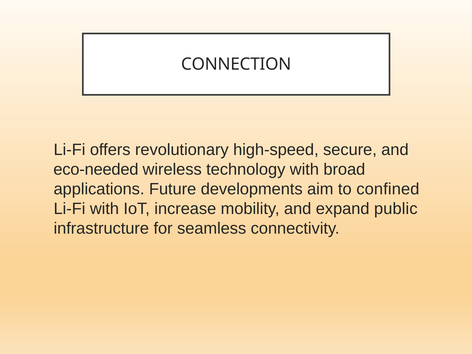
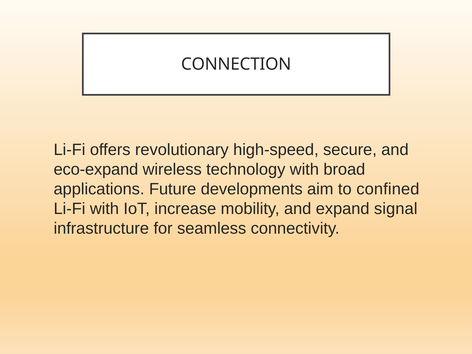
eco-needed: eco-needed -> eco-expand
public: public -> signal
